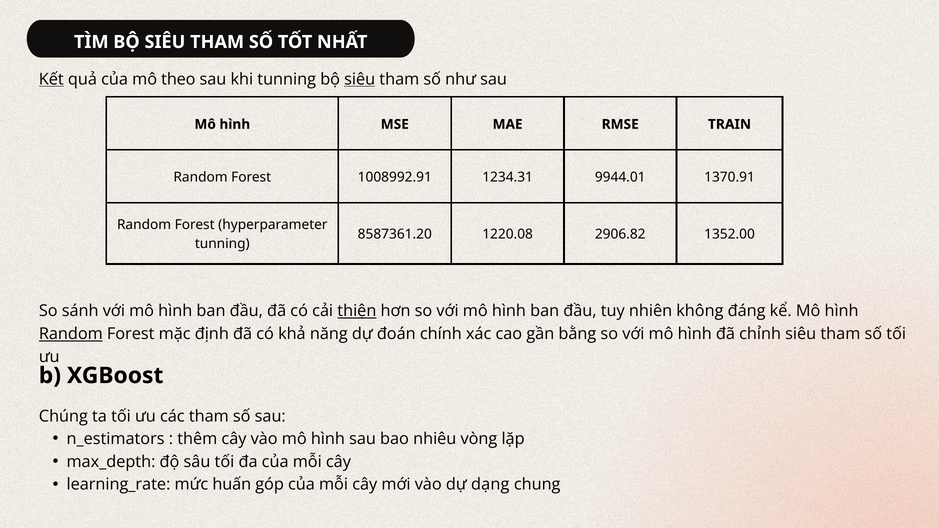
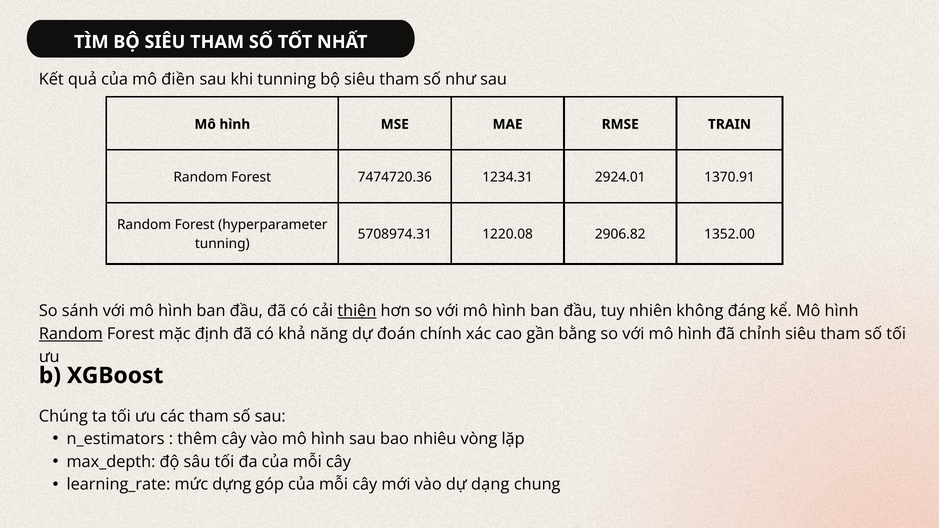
Kết underline: present -> none
theo: theo -> điền
siêu at (360, 79) underline: present -> none
1008992.91: 1008992.91 -> 7474720.36
9944.01: 9944.01 -> 2924.01
8587361.20: 8587361.20 -> 5708974.31
huấn: huấn -> dựng
